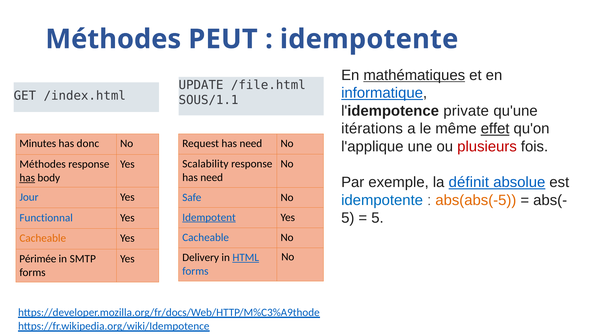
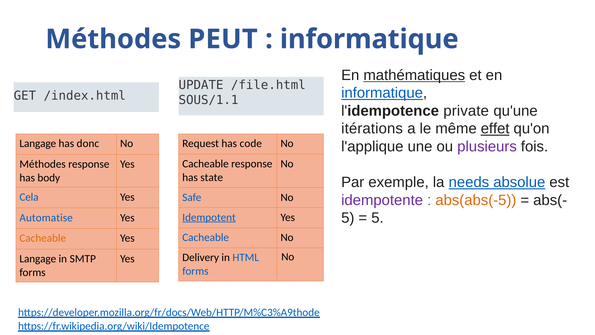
idempotente at (369, 39): idempotente -> informatique
Minutes at (38, 143): Minutes -> Langage
Request has need: need -> code
plusieurs colour: red -> purple
Scalability at (205, 164): Scalability -> Cacheable
need at (212, 177): need -> state
has at (27, 178) underline: present -> none
définit: définit -> needs
Jour: Jour -> Cela
idempotente at (382, 200) colour: blue -> purple
Functionnal: Functionnal -> Automatise
HTML underline: present -> none
Périmée at (38, 259): Périmée -> Langage
